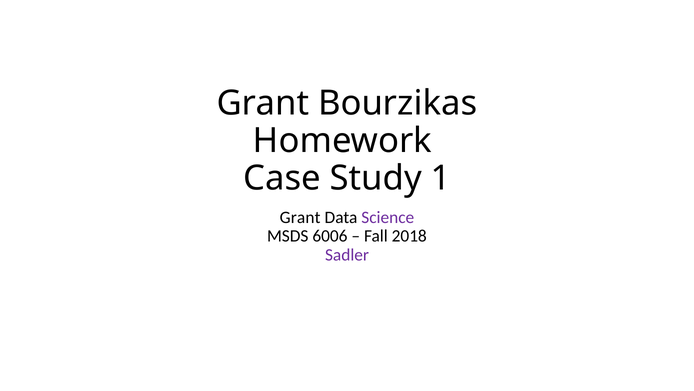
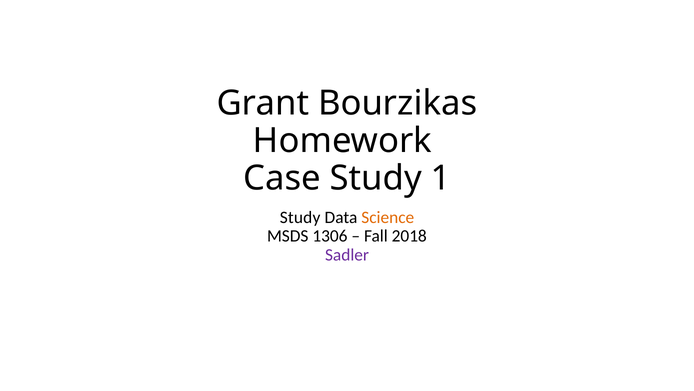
Grant at (300, 217): Grant -> Study
Science colour: purple -> orange
6006: 6006 -> 1306
